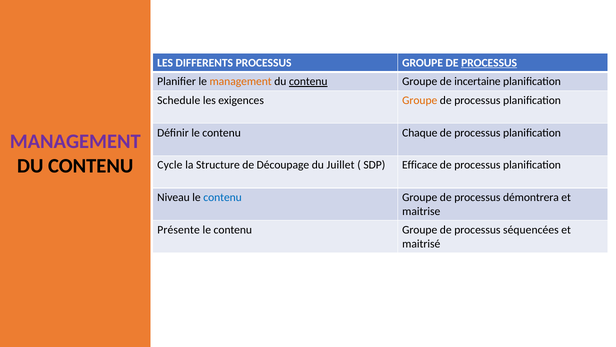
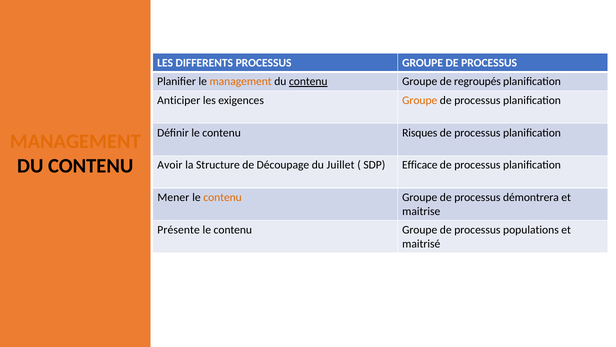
PROCESSUS at (489, 63) underline: present -> none
incertaine: incertaine -> regroupés
Schedule: Schedule -> Anticiper
Chaque: Chaque -> Risques
MANAGEMENT at (75, 141) colour: purple -> orange
Cycle: Cycle -> Avoir
Niveau: Niveau -> Mener
contenu at (223, 197) colour: blue -> orange
séquencées: séquencées -> populations
